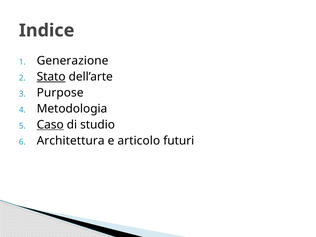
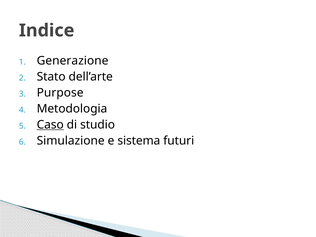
Stato underline: present -> none
Architettura: Architettura -> Simulazione
articolo: articolo -> sistema
